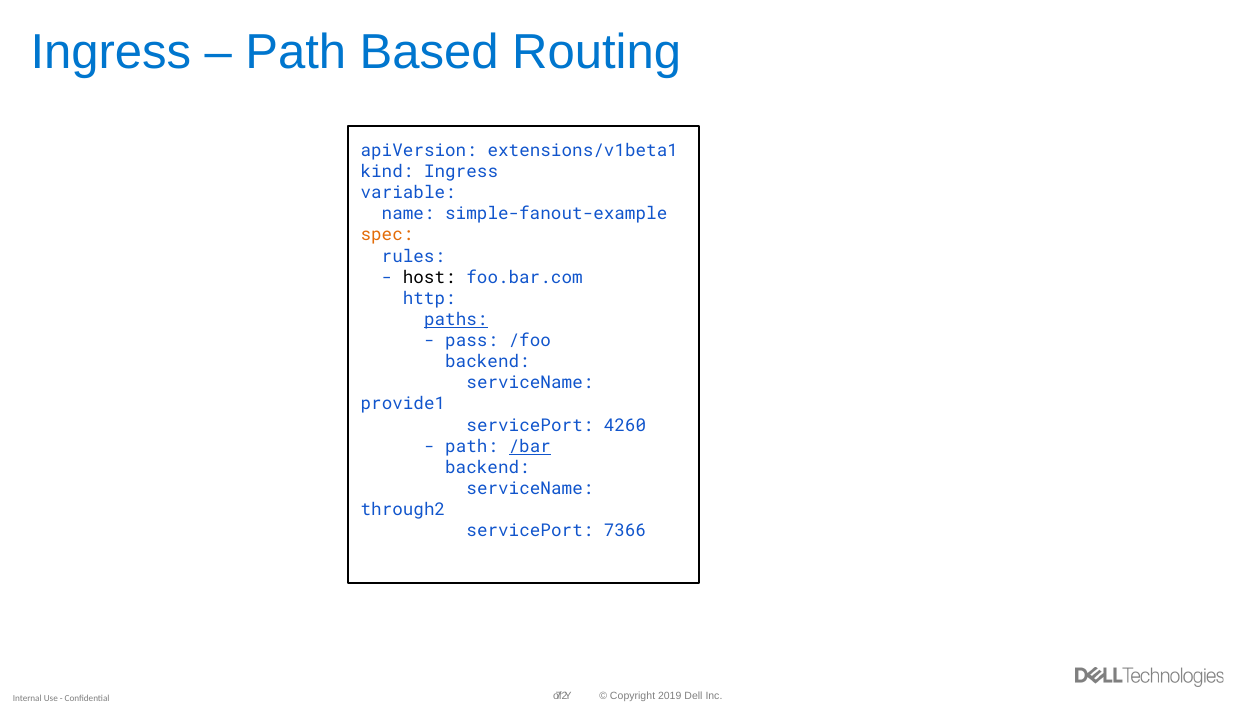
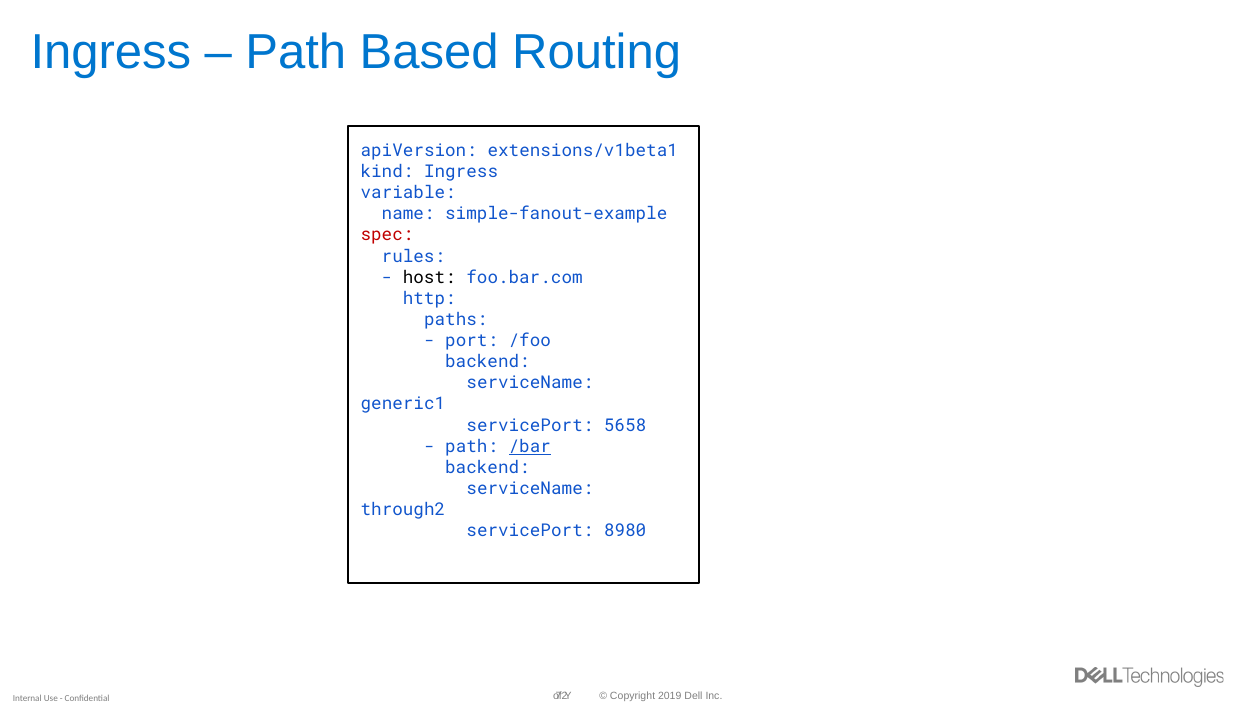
spec colour: orange -> red
paths underline: present -> none
pass: pass -> port
provide1: provide1 -> generic1
4260: 4260 -> 5658
7366: 7366 -> 8980
